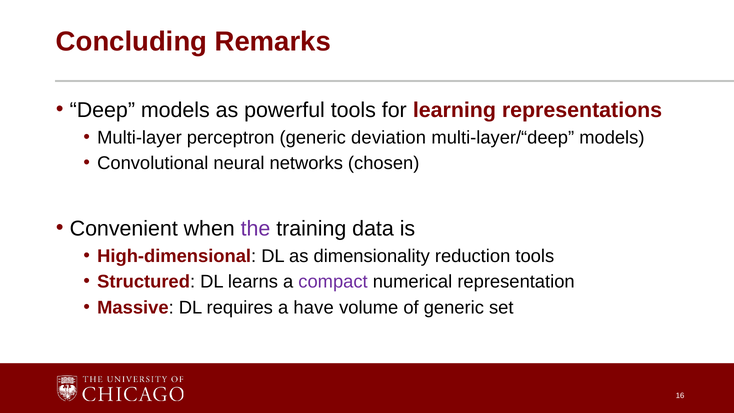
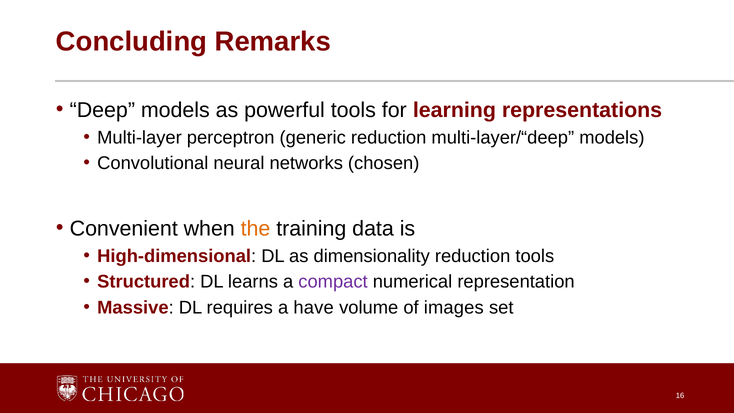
generic deviation: deviation -> reduction
the colour: purple -> orange
of generic: generic -> images
